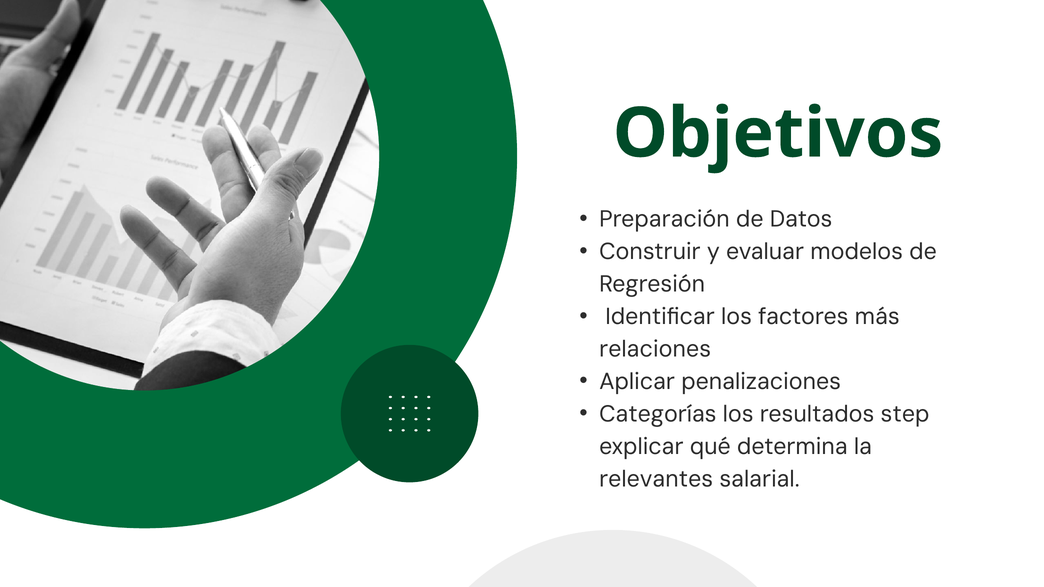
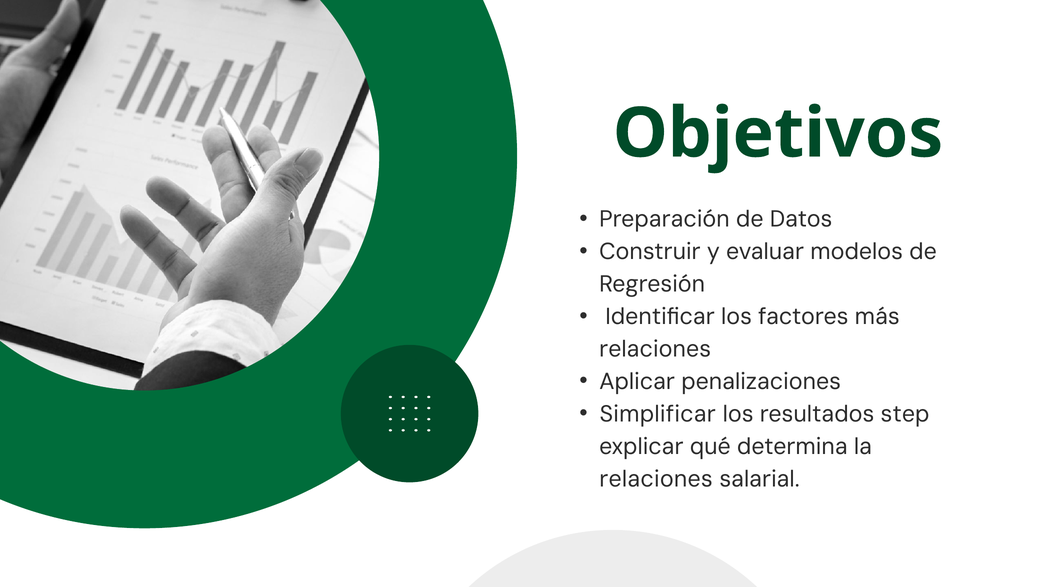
Categorías: Categorías -> Simplificar
relevantes at (656, 479): relevantes -> relaciones
